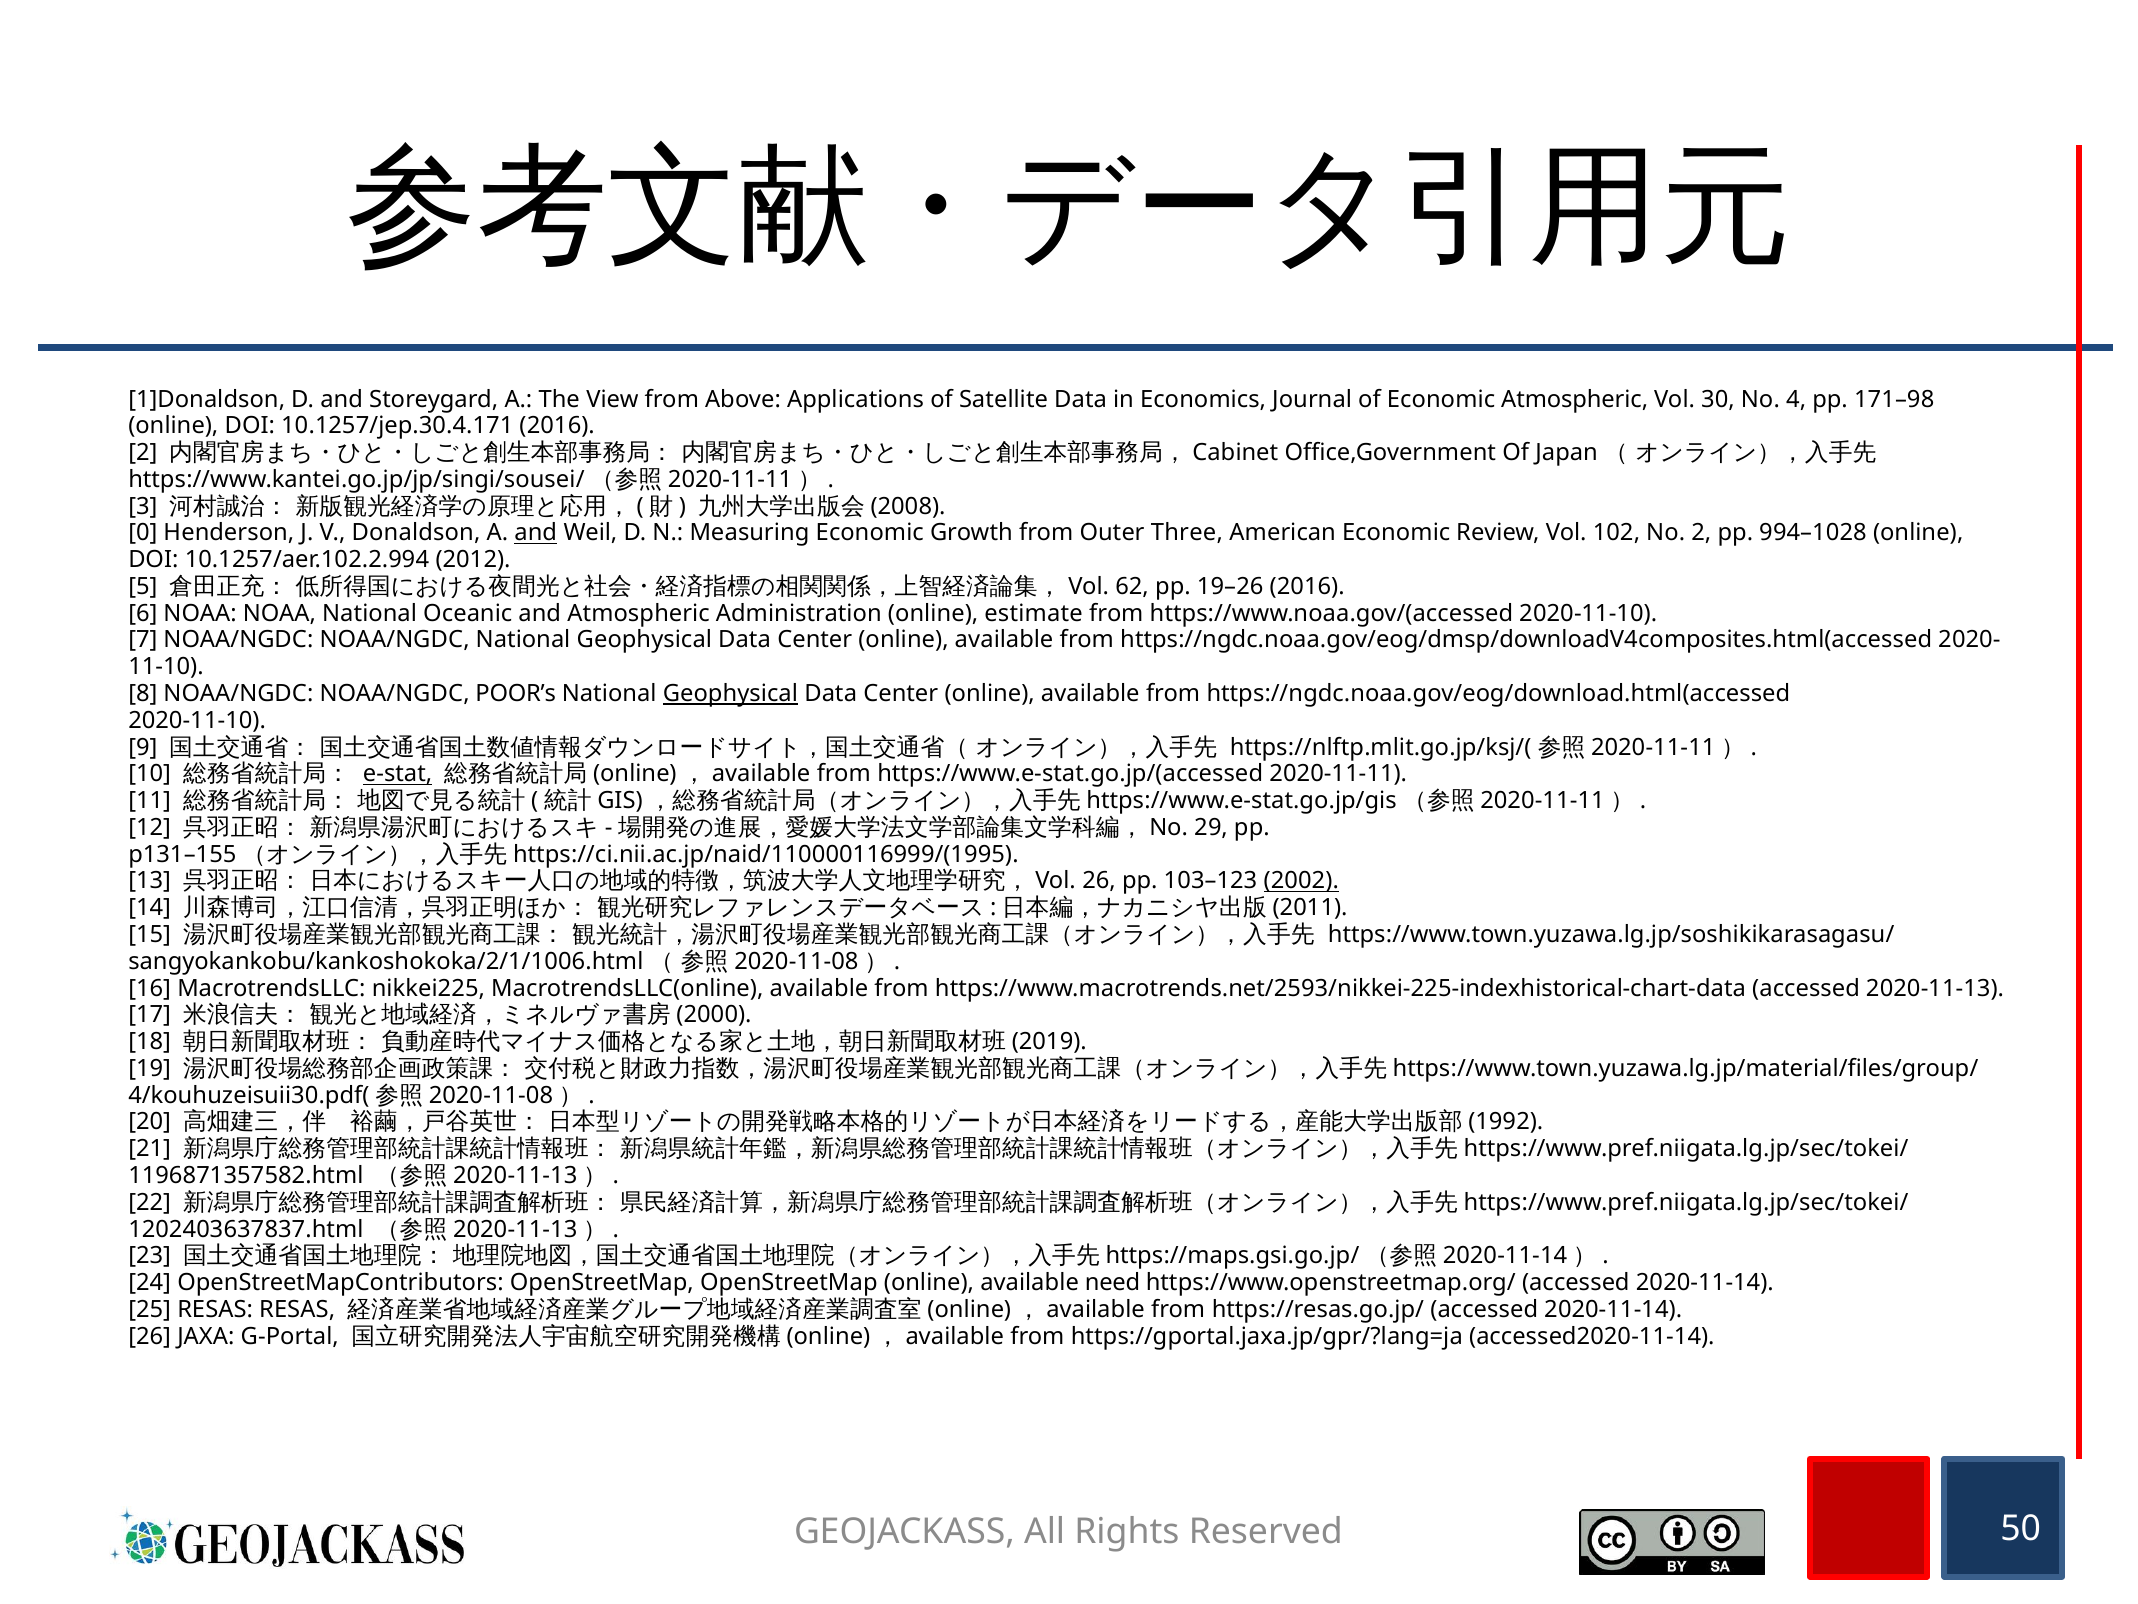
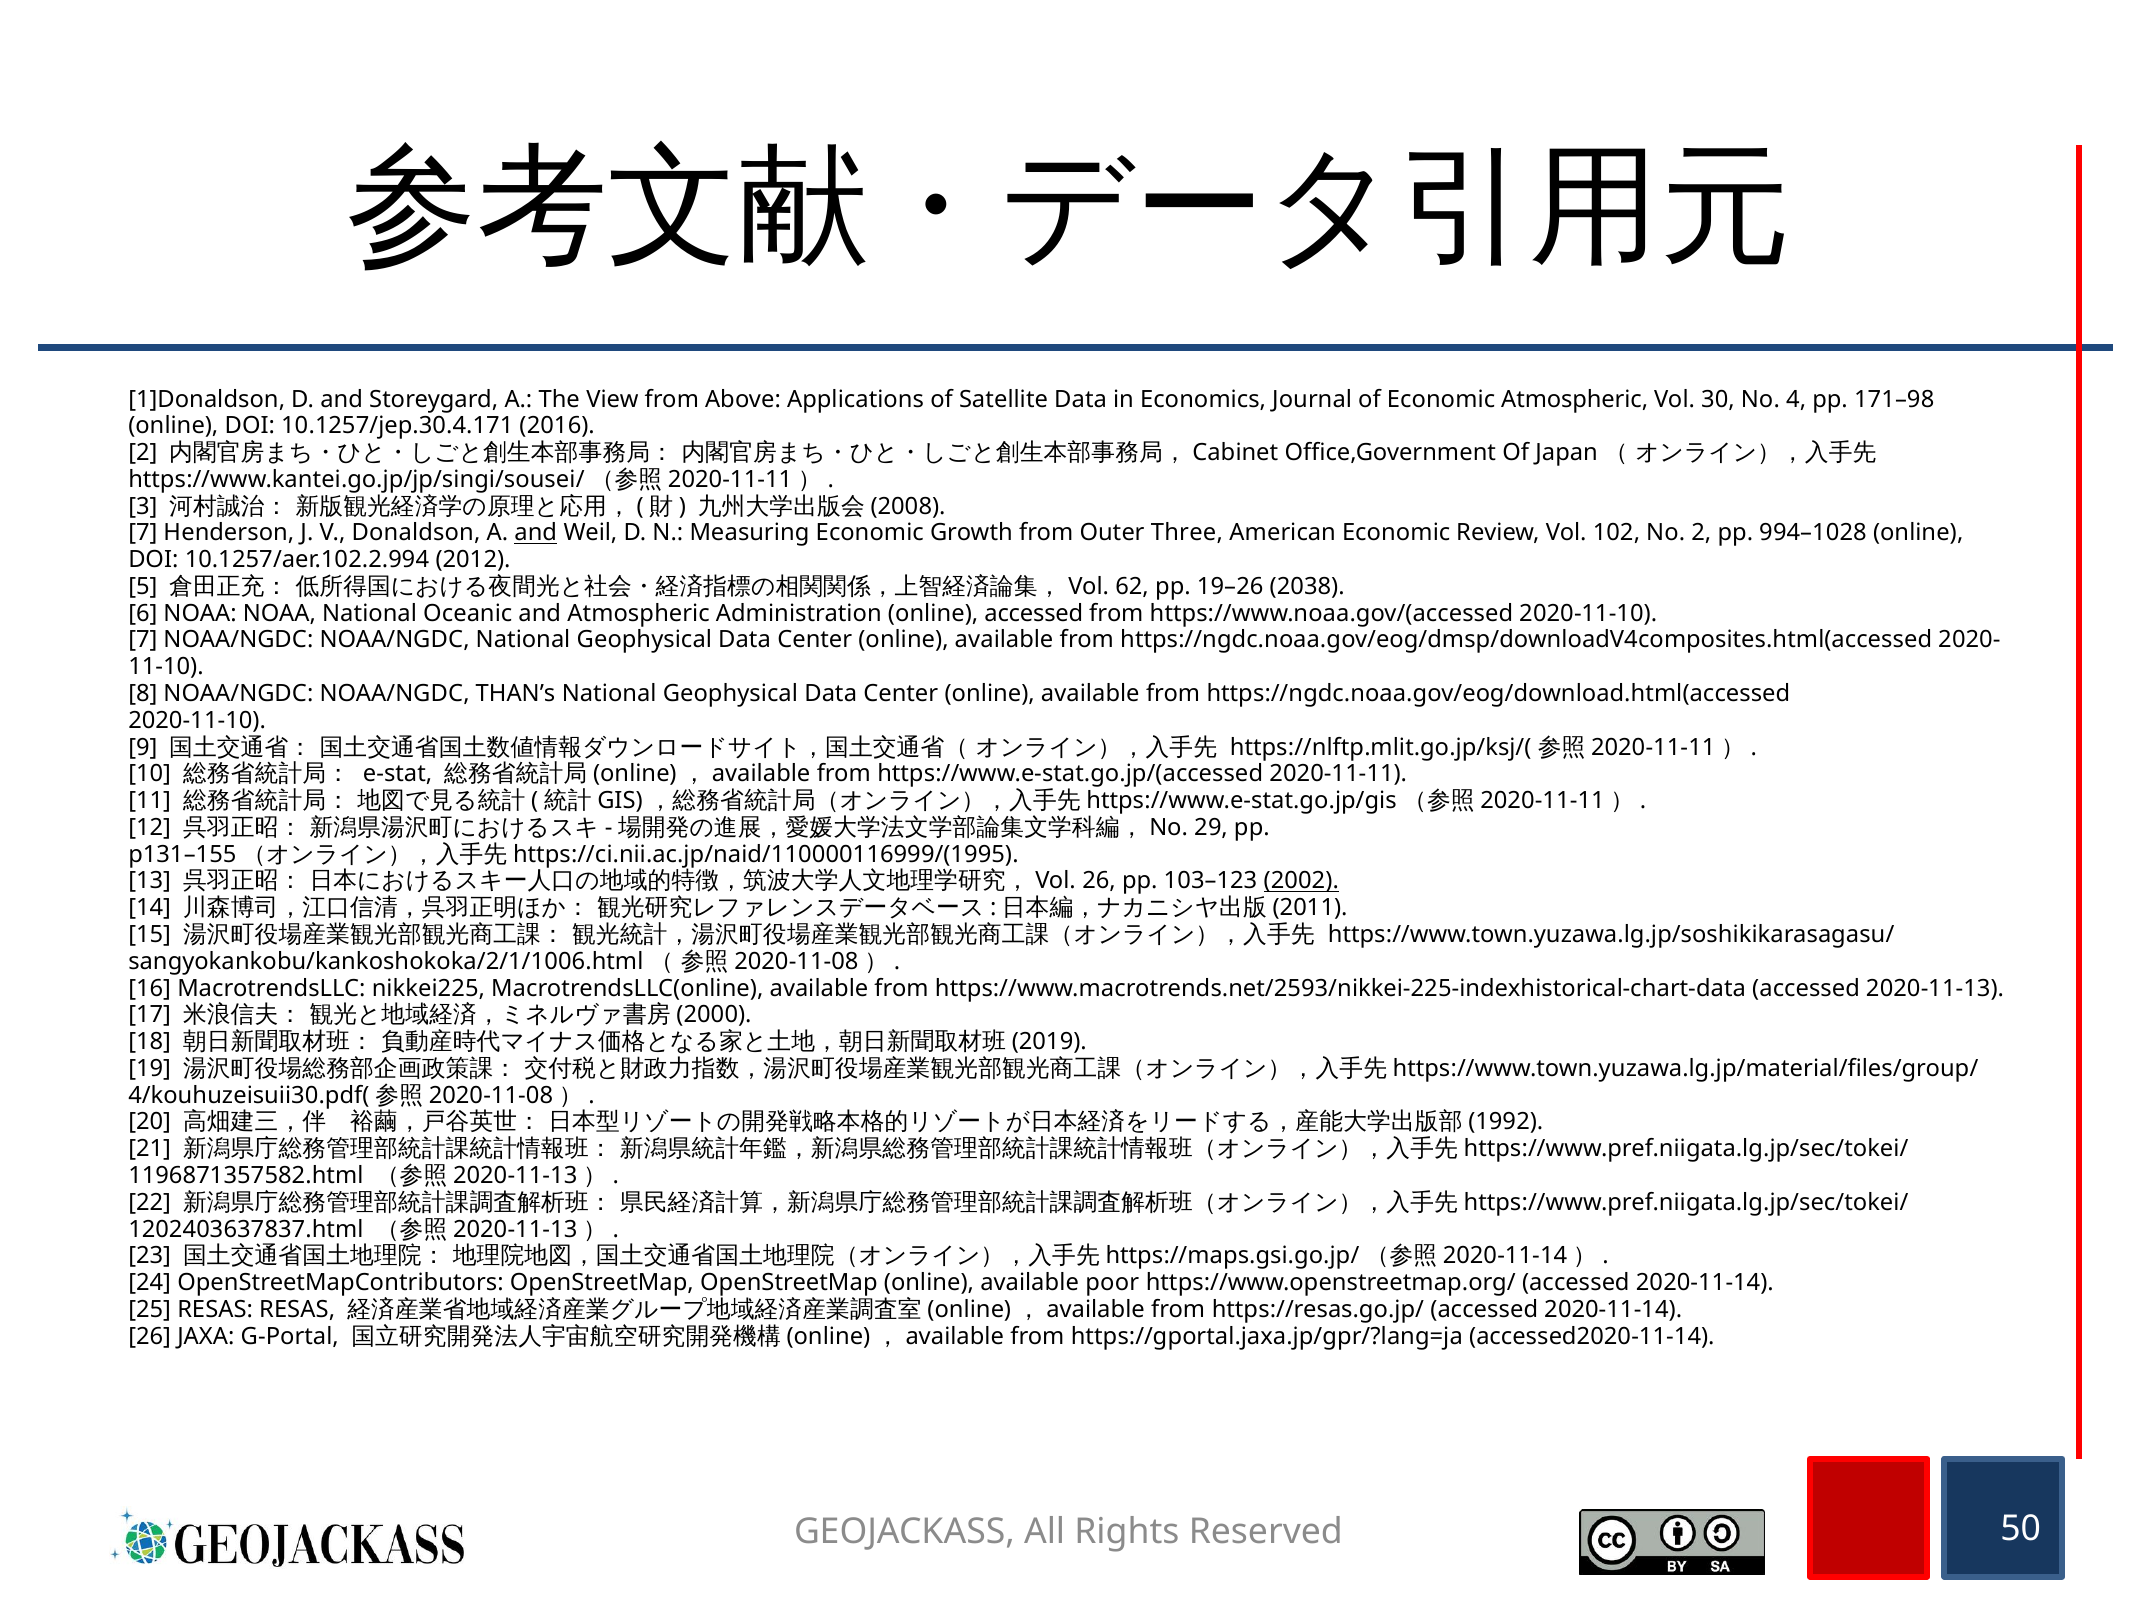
0 at (143, 533): 0 -> 7
19–26 2016: 2016 -> 2038
online estimate: estimate -> accessed
POOR’s: POOR’s -> THAN’s
Geophysical at (730, 693) underline: present -> none
e-stat underline: present -> none
need: need -> poor
